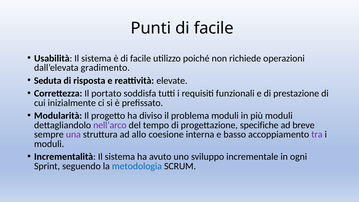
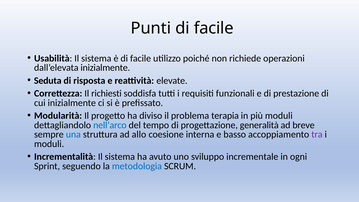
dall’elevata gradimento: gradimento -> inizialmente
portato: portato -> richiesti
problema moduli: moduli -> terapia
nell’arco colour: purple -> blue
specifiche: specifiche -> generalità
una colour: purple -> blue
